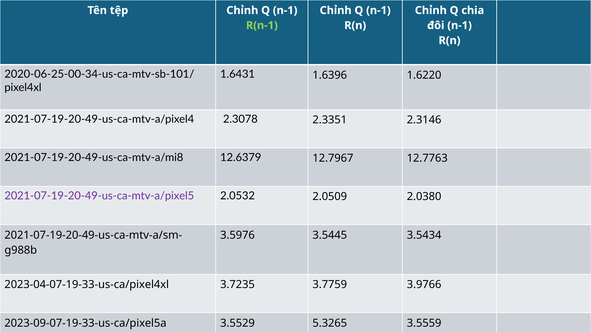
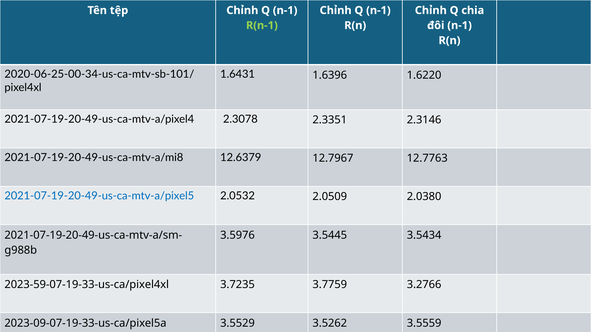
2021-07-19-20-49-us-ca-mtv-a/pixel5 colour: purple -> blue
2023-04-07-19-33-us-ca/pixel4xl: 2023-04-07-19-33-us-ca/pixel4xl -> 2023-59-07-19-33-us-ca/pixel4xl
3.9766: 3.9766 -> 3.2766
5.3265: 5.3265 -> 3.5262
